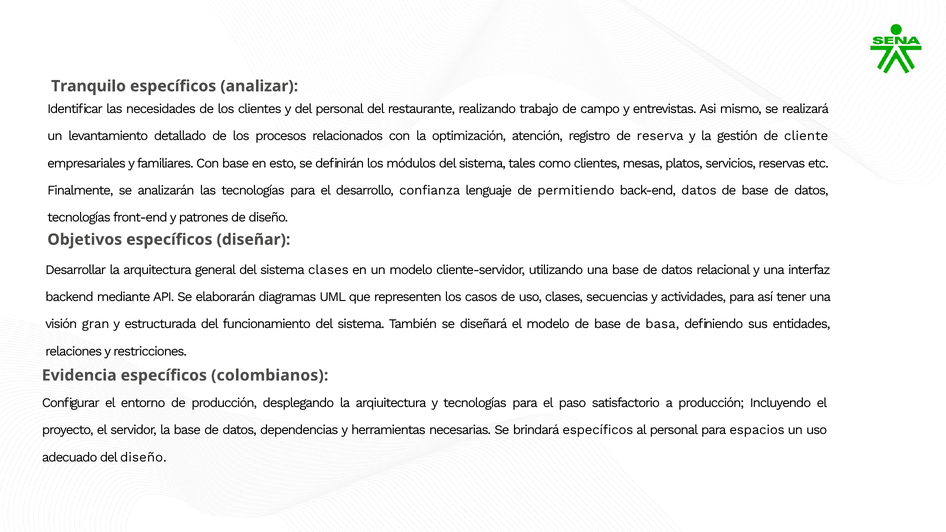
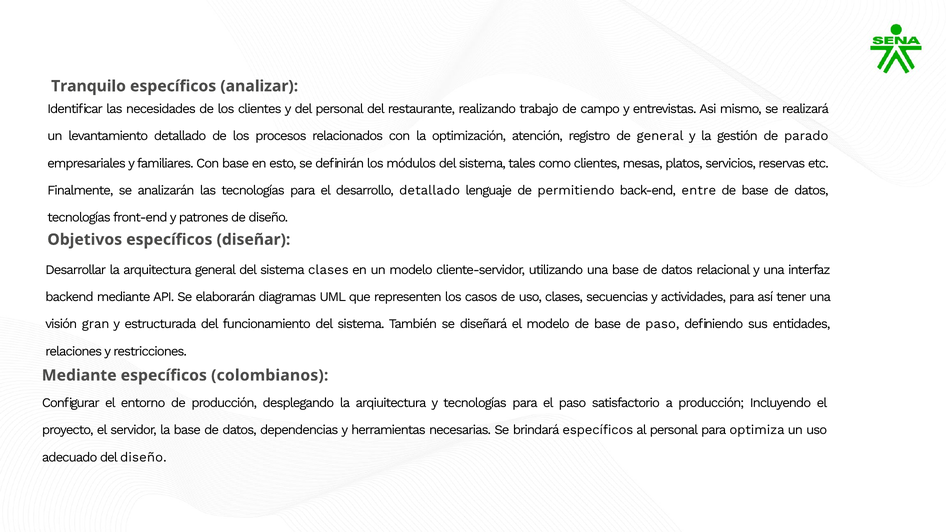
de reserva: reserva -> general
cliente: cliente -> parado
desarrollo confianza: confianza -> detallado
back-end datos: datos -> entre
de basa: basa -> paso
Evidencia at (79, 375): Evidencia -> Mediante
espacios: espacios -> optimiza
